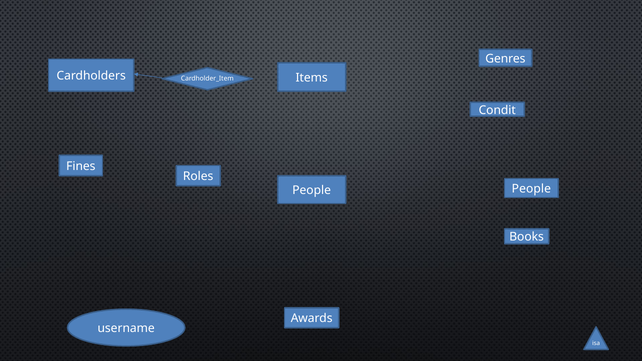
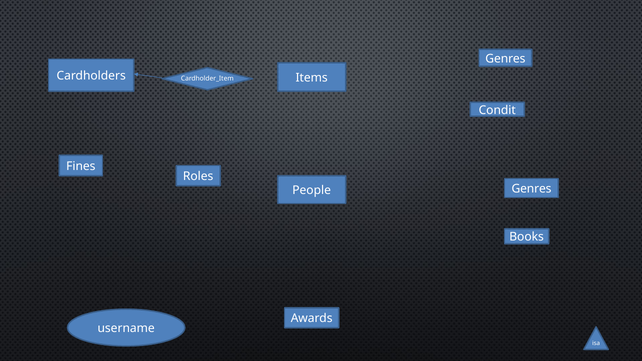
People at (531, 189): People -> Genres
